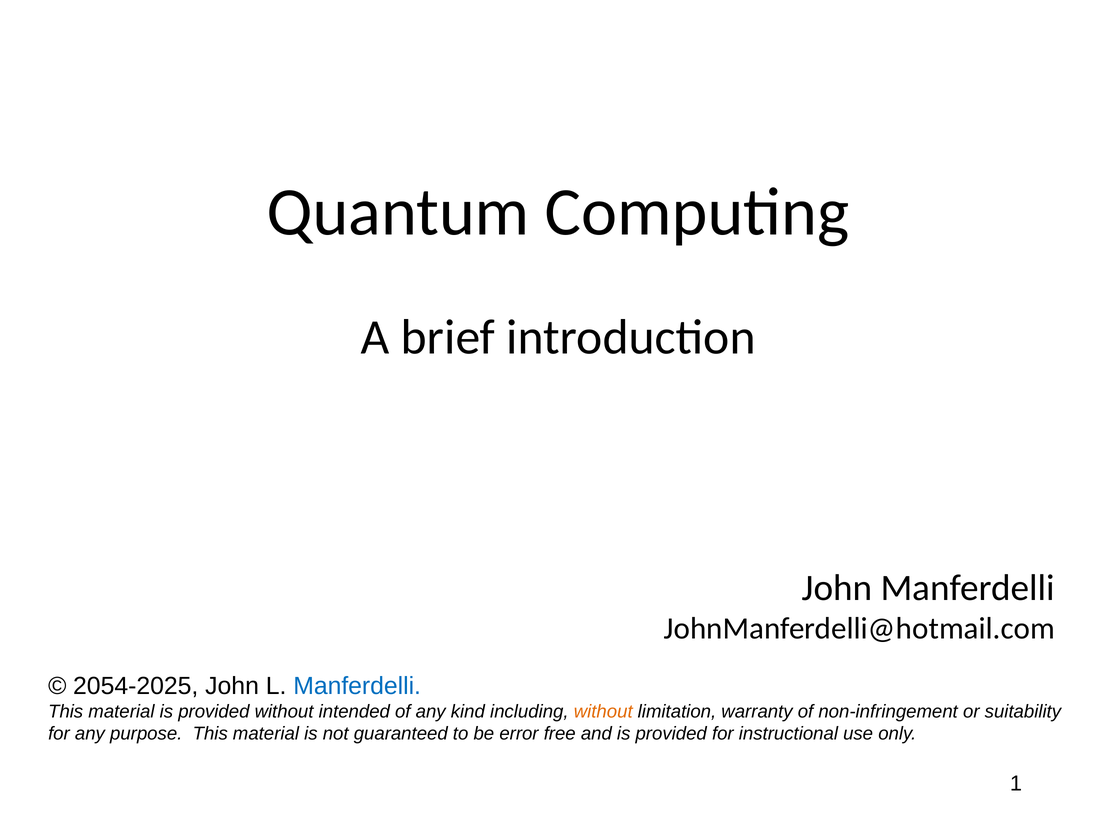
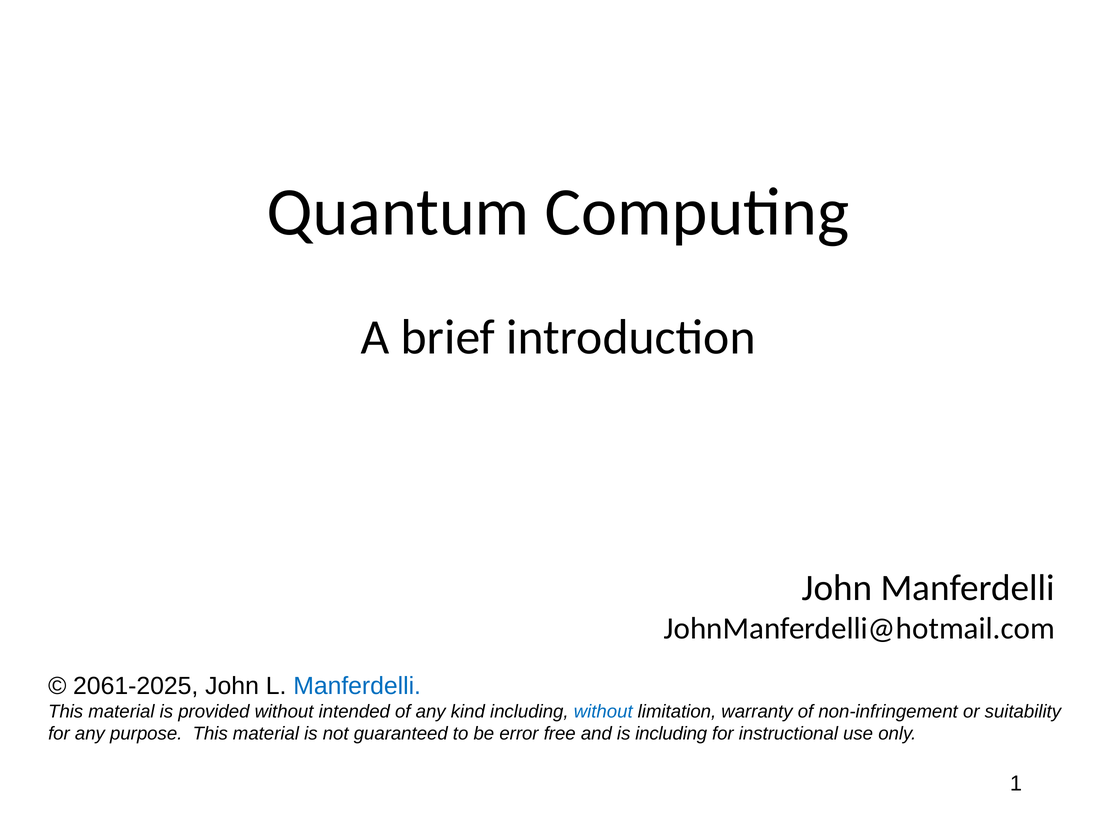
2054-2025: 2054-2025 -> 2061-2025
without at (603, 711) colour: orange -> blue
and is provided: provided -> including
